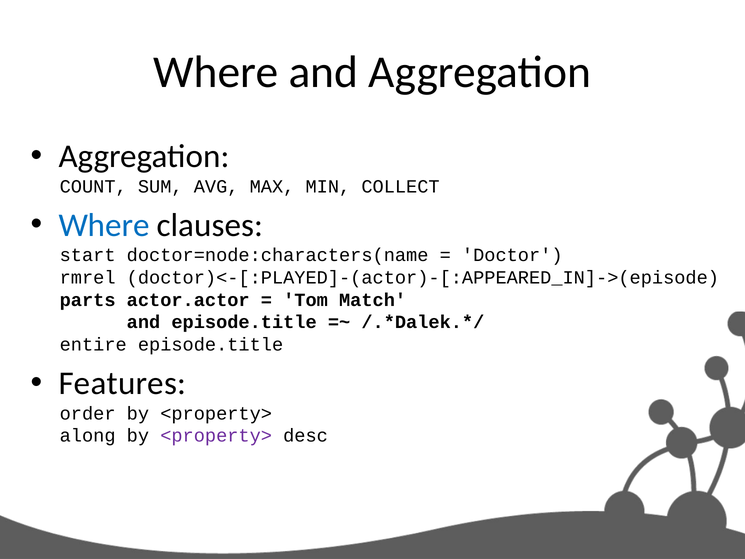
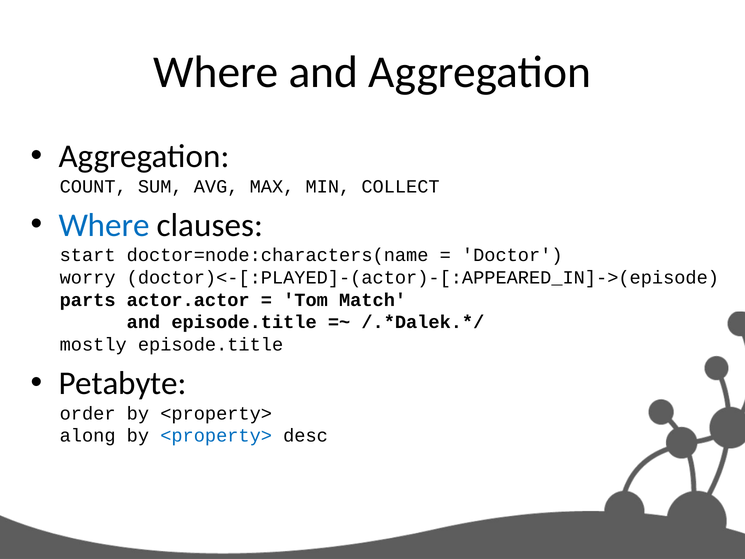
rmrel: rmrel -> worry
entire: entire -> mostly
Features: Features -> Petabyte
<property> at (216, 436) colour: purple -> blue
